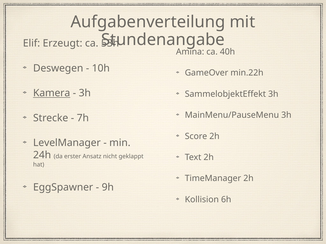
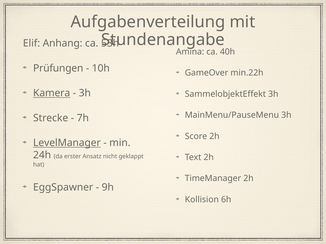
Erzeugt: Erzeugt -> Anhang
Deswegen: Deswegen -> Prüfungen
LevelManager underline: none -> present
